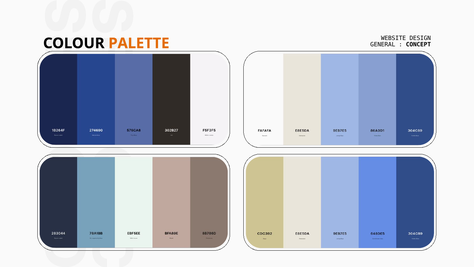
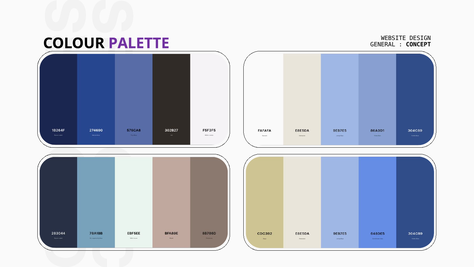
PALETTE colour: orange -> purple
